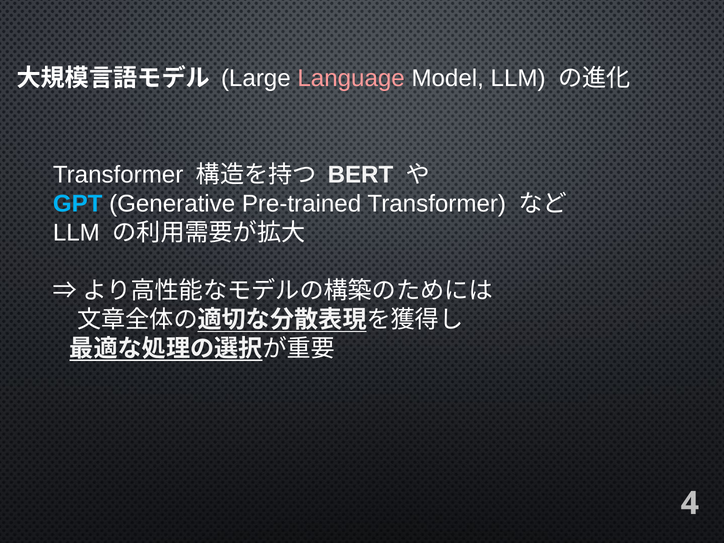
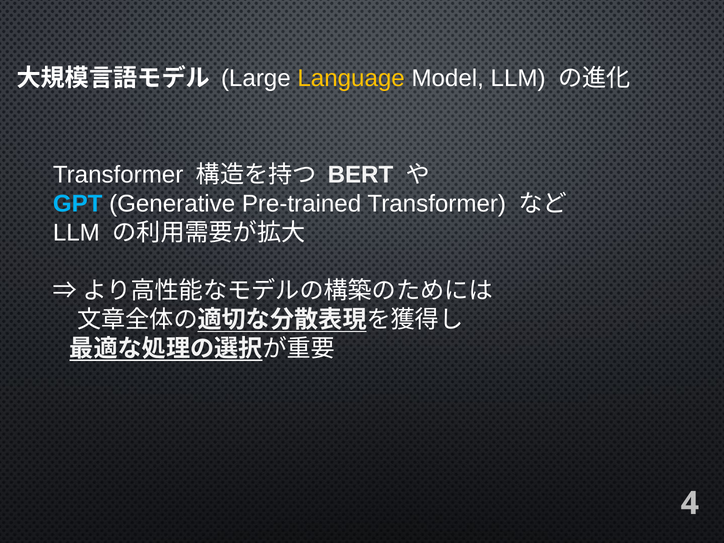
Language colour: pink -> yellow
